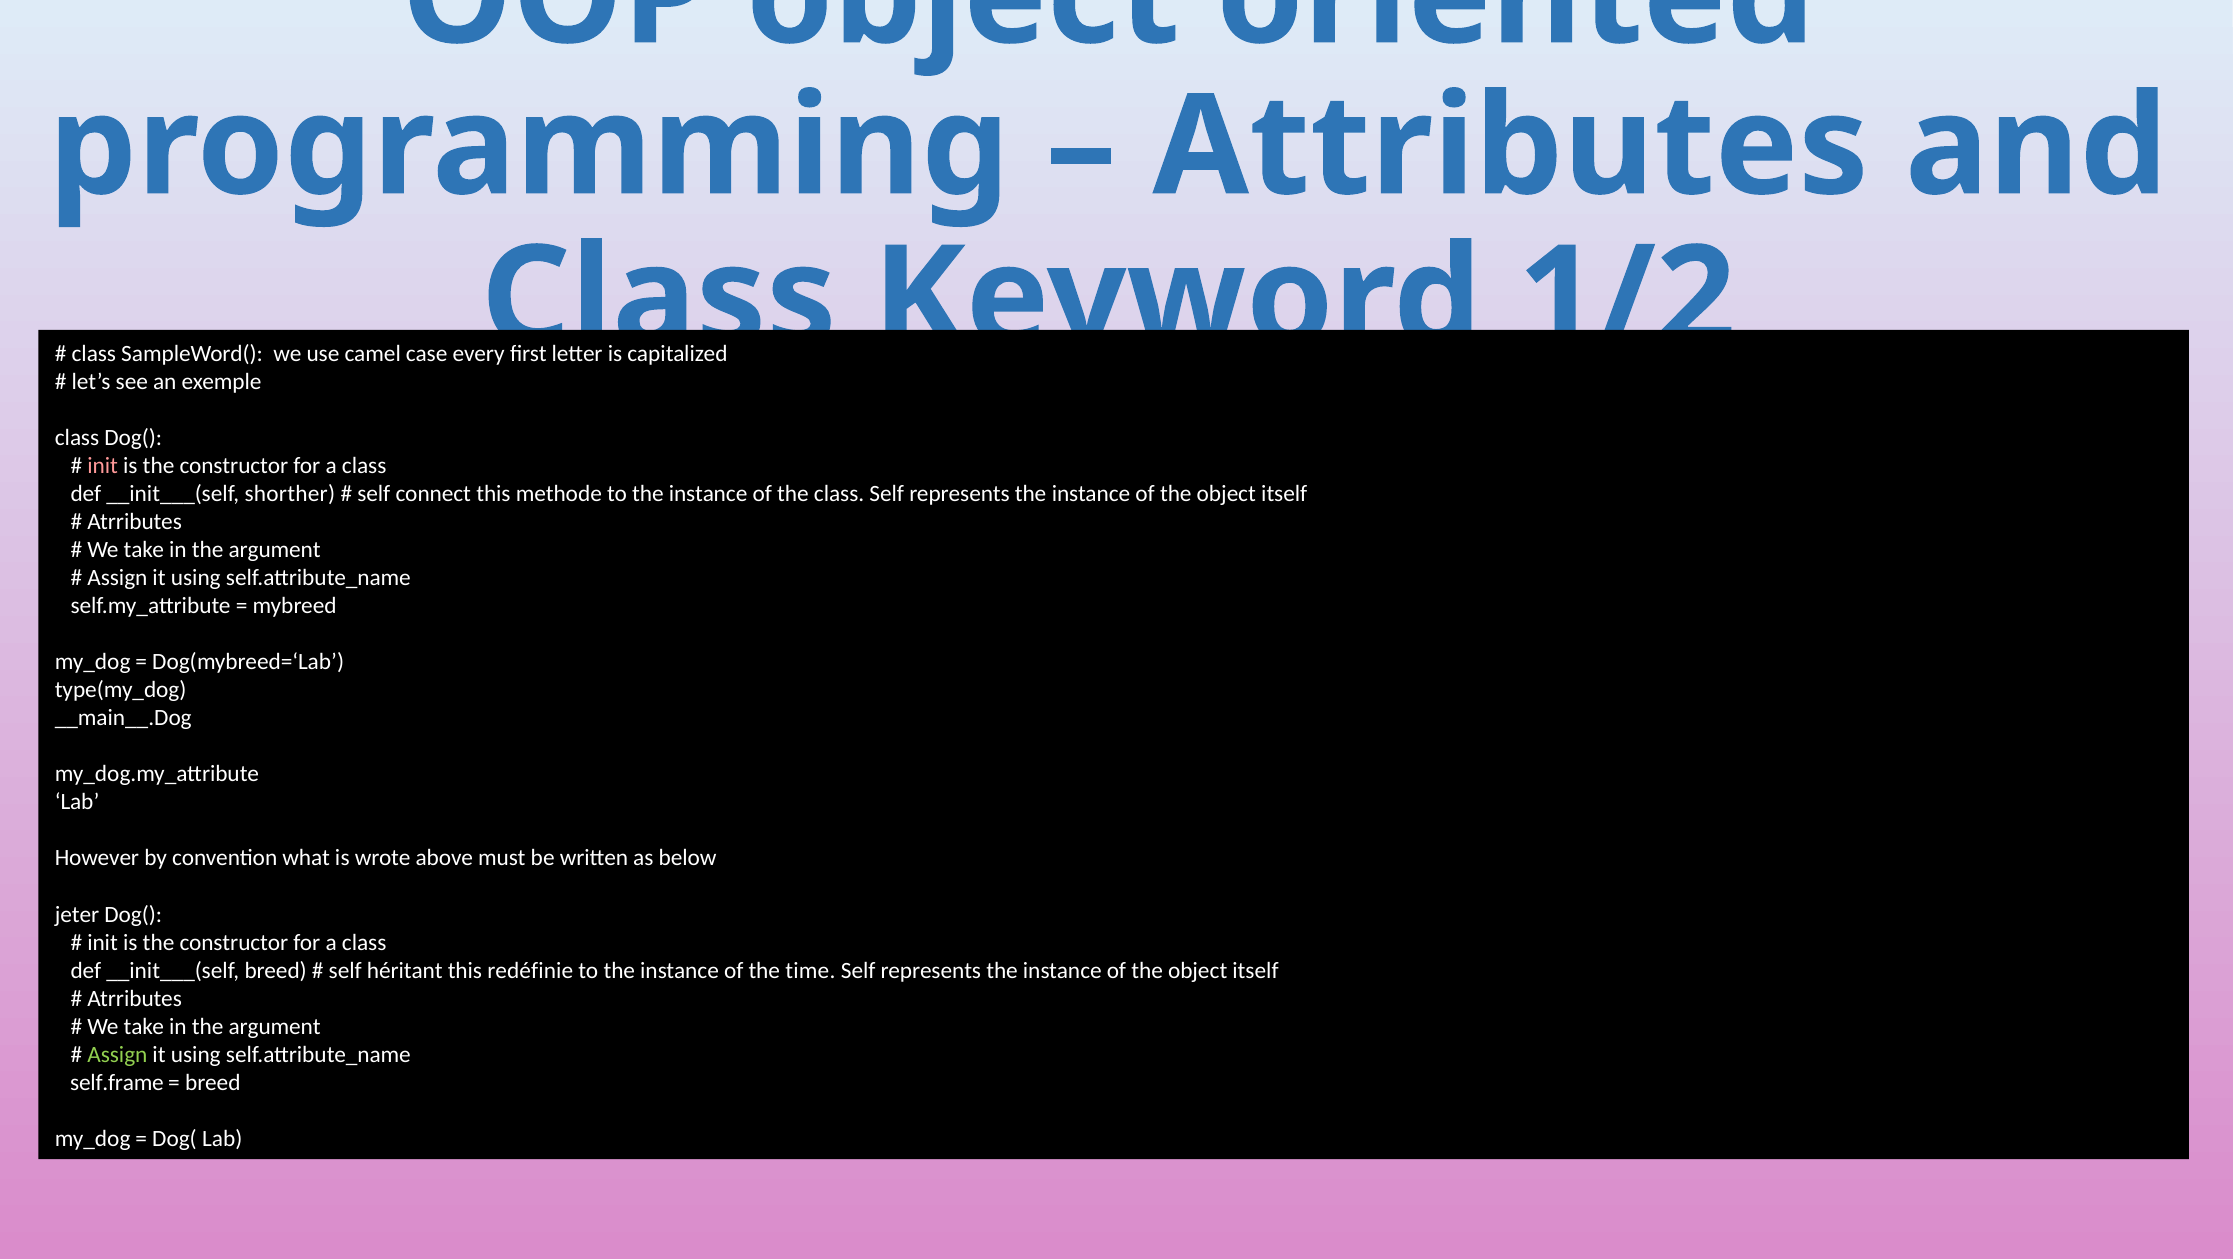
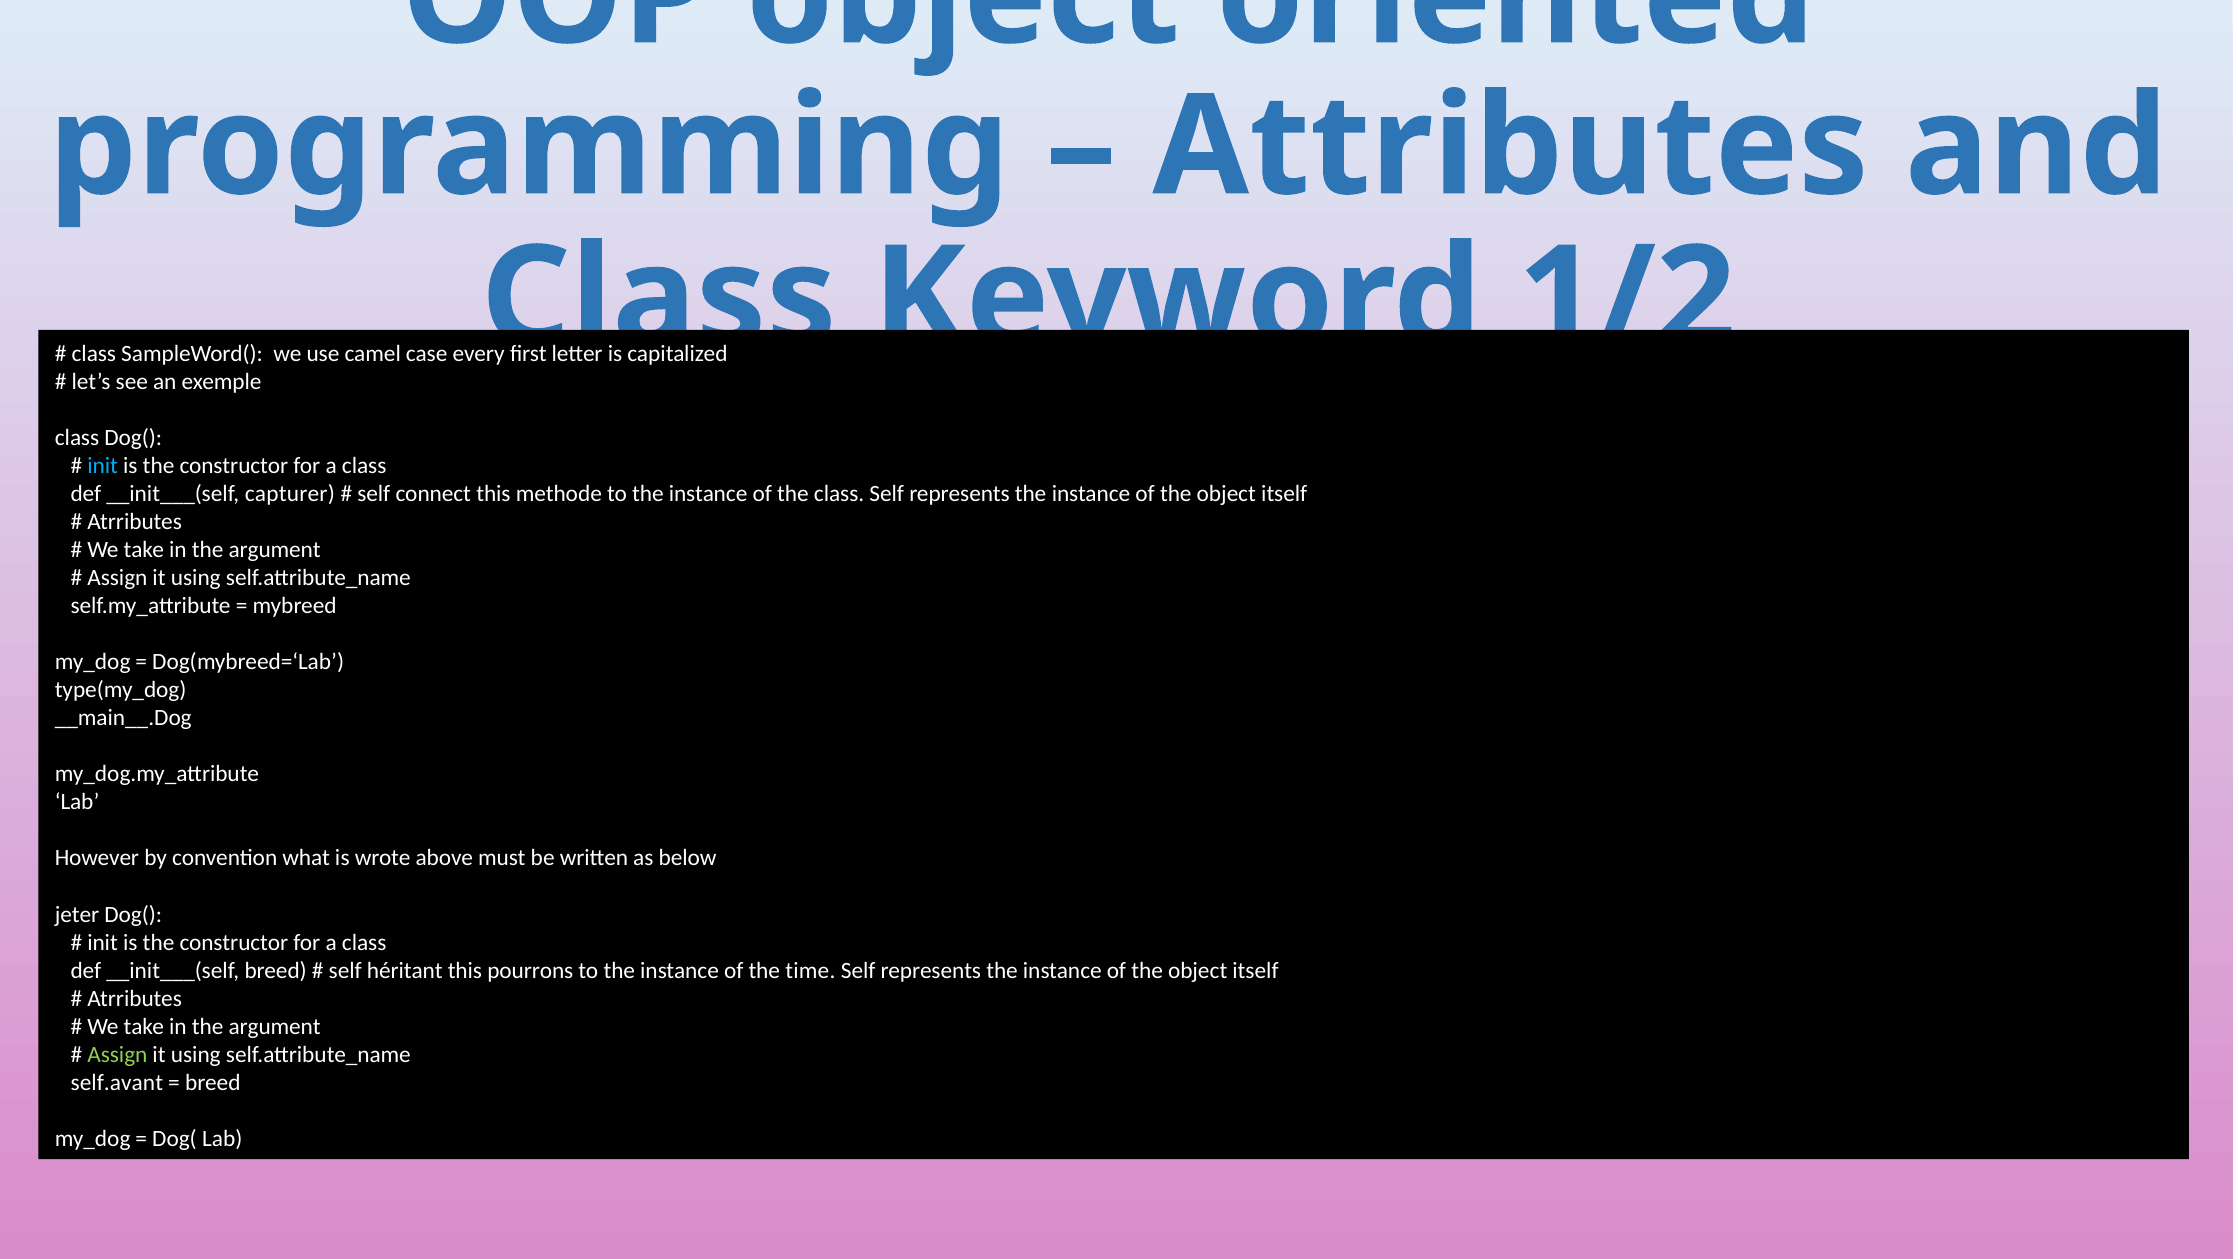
init at (103, 466) colour: pink -> light blue
shorther: shorther -> capturer
redéfinie: redéfinie -> pourrons
self.frame: self.frame -> self.avant
